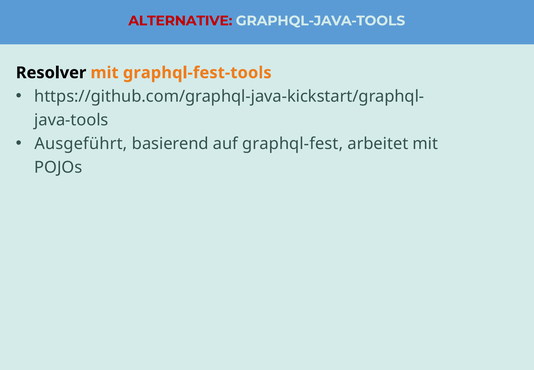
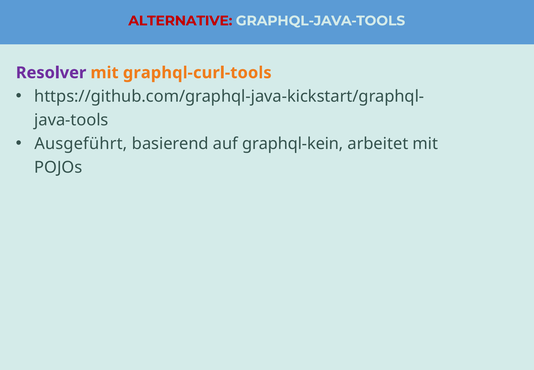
Resolver colour: black -> purple
graphql-fest-tools: graphql-fest-tools -> graphql-curl-tools
graphql-fest: graphql-fest -> graphql-kein
